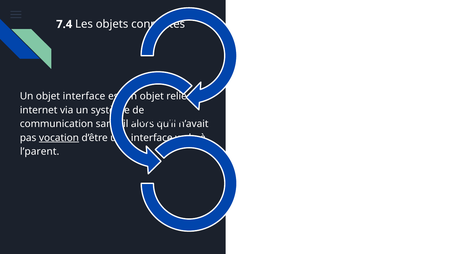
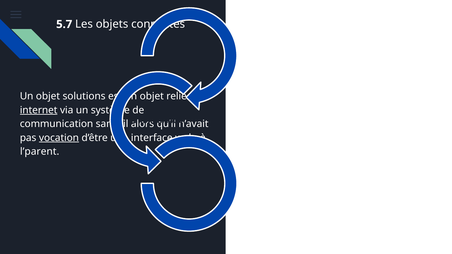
7.4: 7.4 -> 5.7
objet interface: interface -> solutions
internet underline: none -> present
